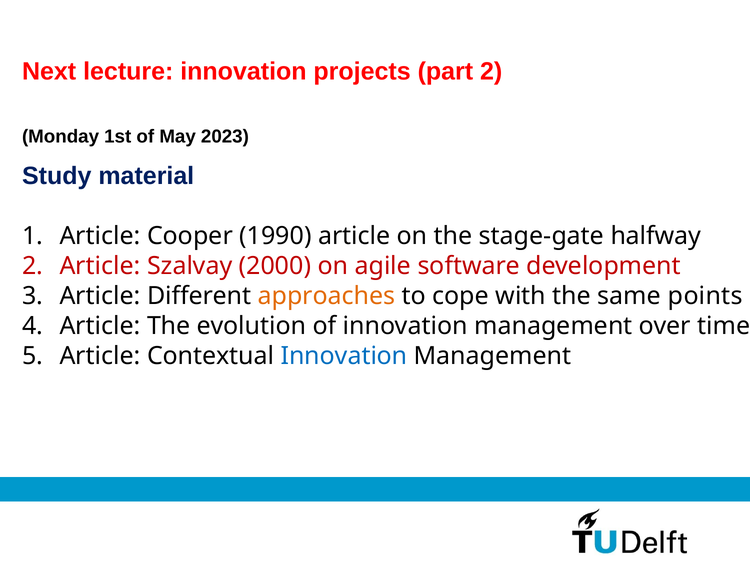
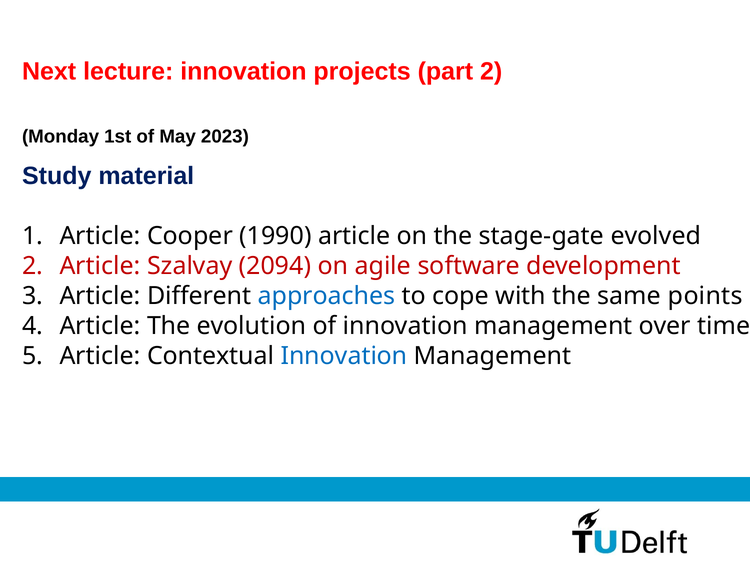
halfway: halfway -> evolved
2000: 2000 -> 2094
approaches colour: orange -> blue
